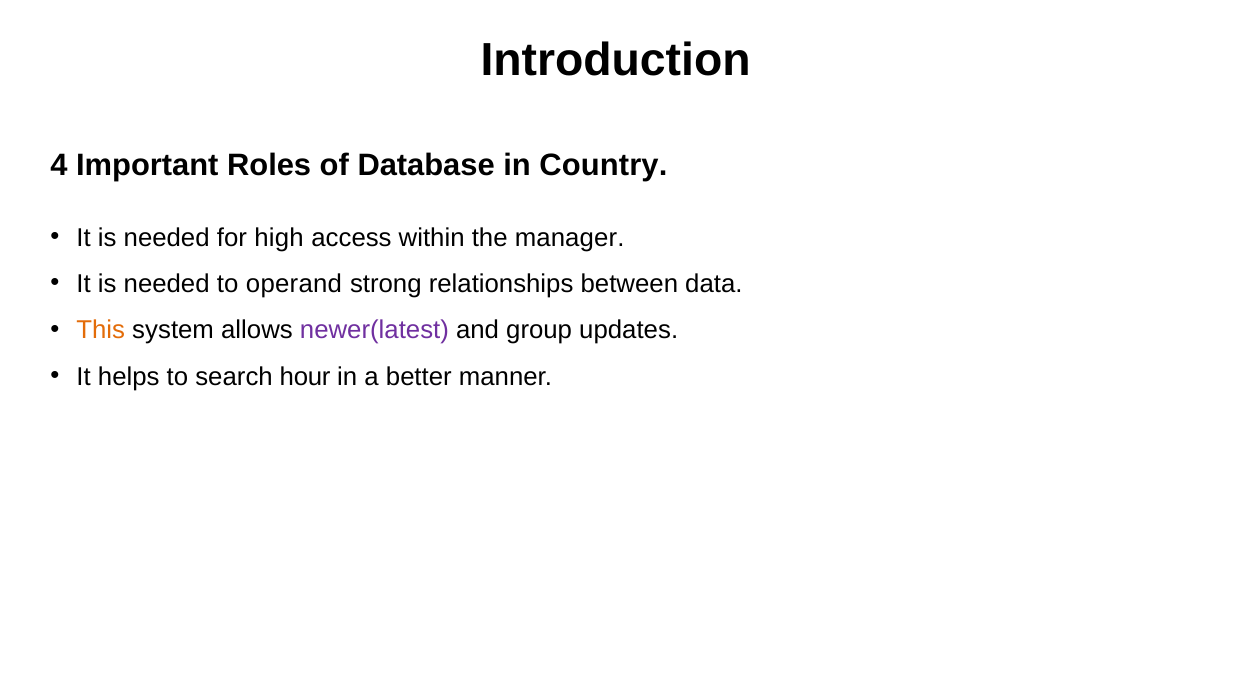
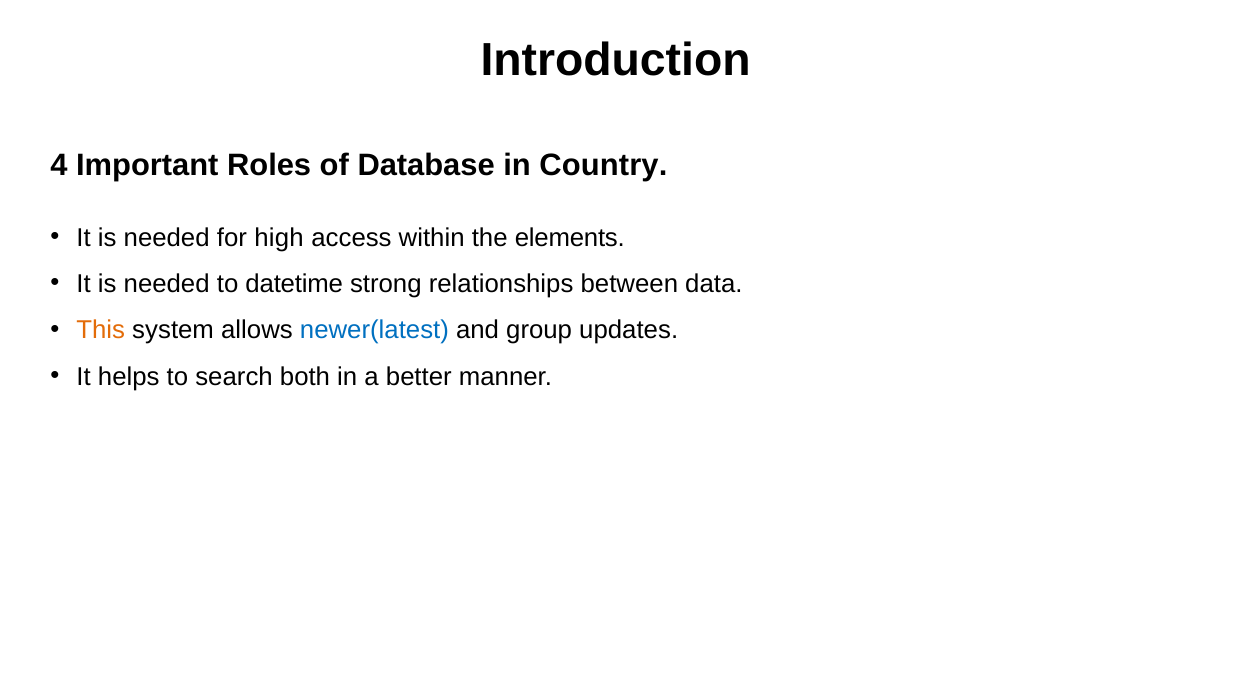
manager: manager -> elements
operand: operand -> datetime
newer(latest colour: purple -> blue
hour: hour -> both
